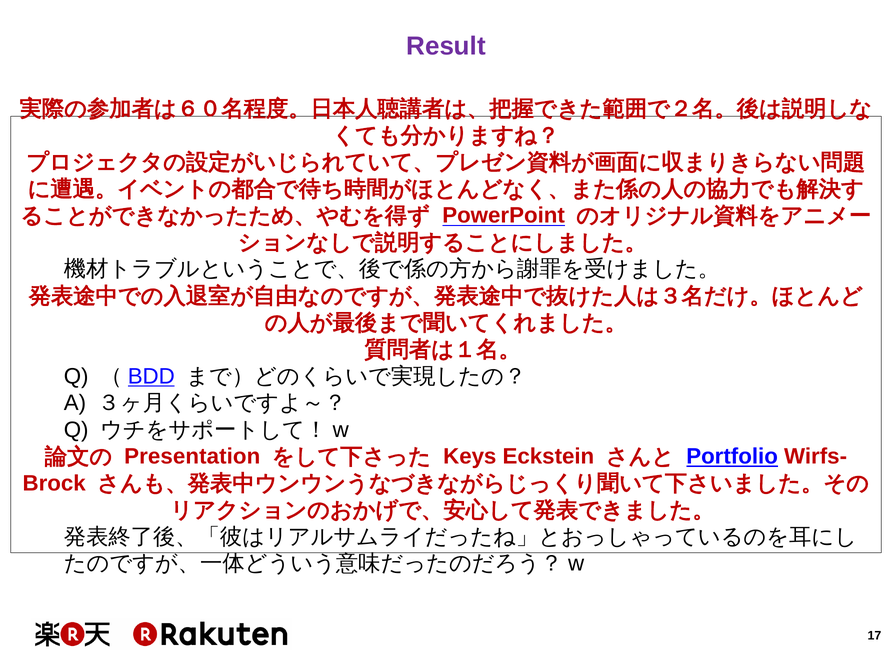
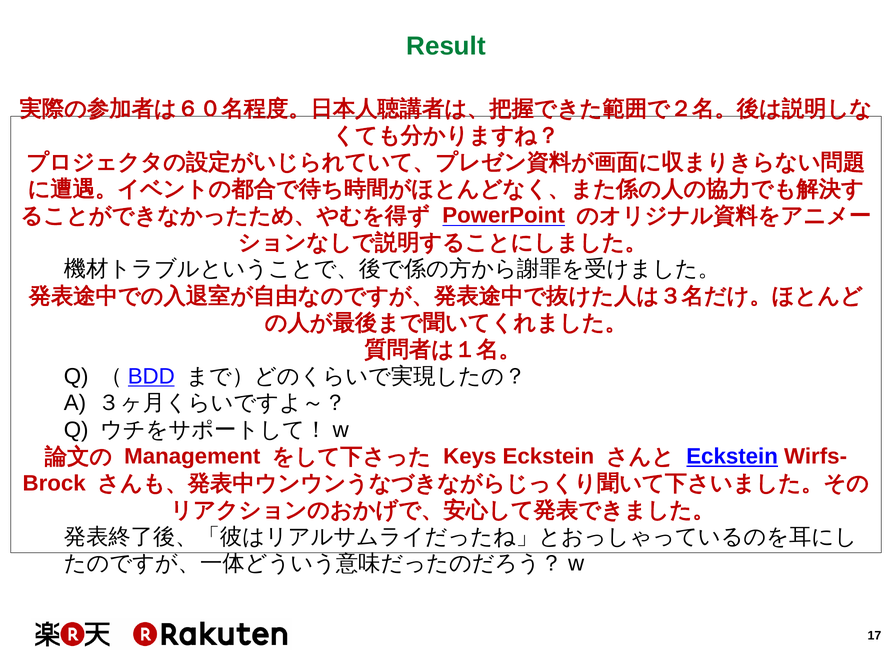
Result colour: purple -> green
Presentation: Presentation -> Management
Portfolio at (732, 456): Portfolio -> Eckstein
